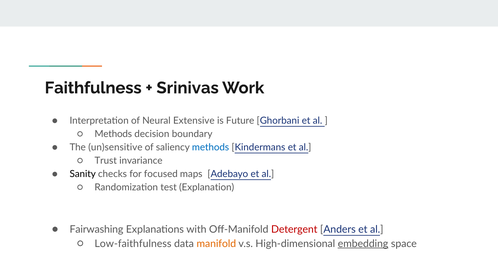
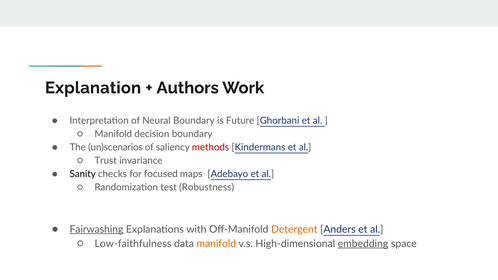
Faithfulness: Faithfulness -> Explanation
Srinivas: Srinivas -> Authors
Neural Extensive: Extensive -> Boundary
Methods at (113, 134): Methods -> Manifold
un)sensitive: un)sensitive -> un)scenarios
methods at (211, 147) colour: blue -> red
Explanation: Explanation -> Robustness
Fairwashing underline: none -> present
Detergent colour: red -> orange
